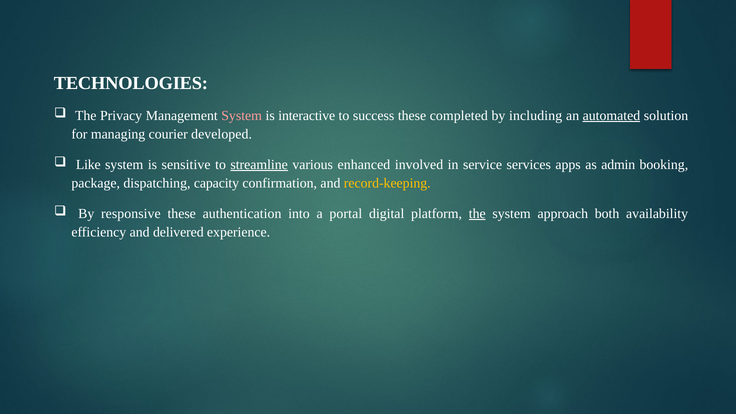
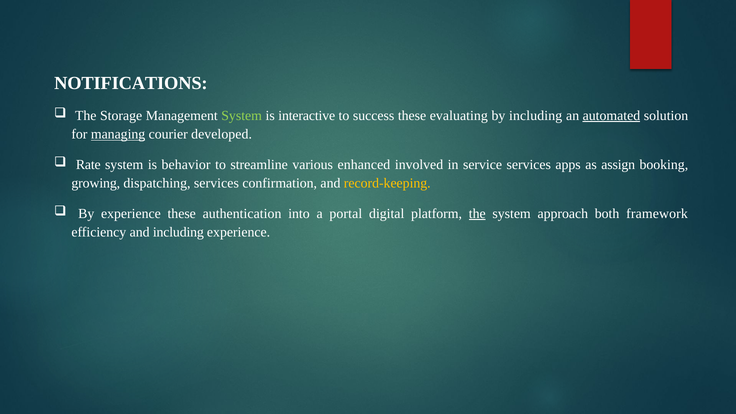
TECHNOLOGIES: TECHNOLOGIES -> NOTIFICATIONS
Privacy: Privacy -> Storage
System at (242, 116) colour: pink -> light green
completed: completed -> evaluating
managing underline: none -> present
Like: Like -> Rate
sensitive: sensitive -> behavior
streamline underline: present -> none
admin: admin -> assign
package: package -> growing
dispatching capacity: capacity -> services
By responsive: responsive -> experience
availability: availability -> framework
and delivered: delivered -> including
